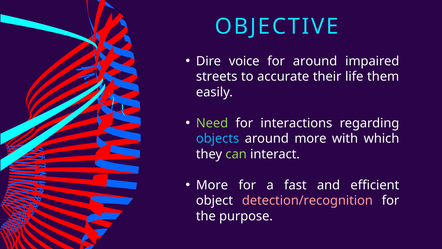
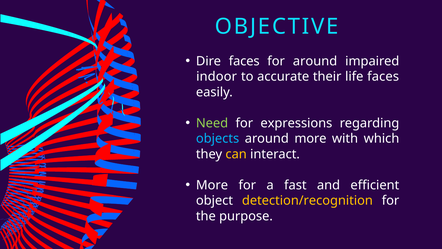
Dire voice: voice -> faces
streets: streets -> indoor
life them: them -> faces
interactions: interactions -> expressions
can colour: light green -> yellow
detection/recognition colour: pink -> yellow
